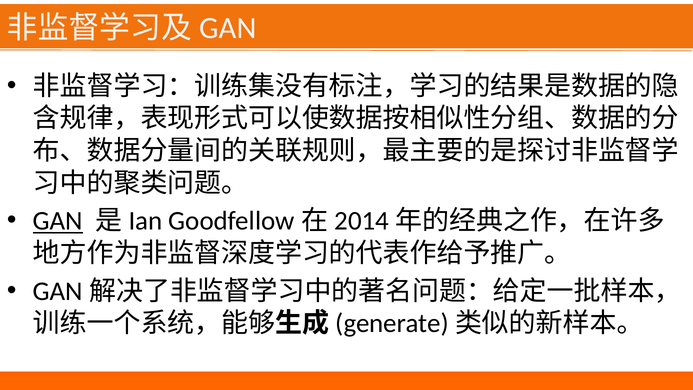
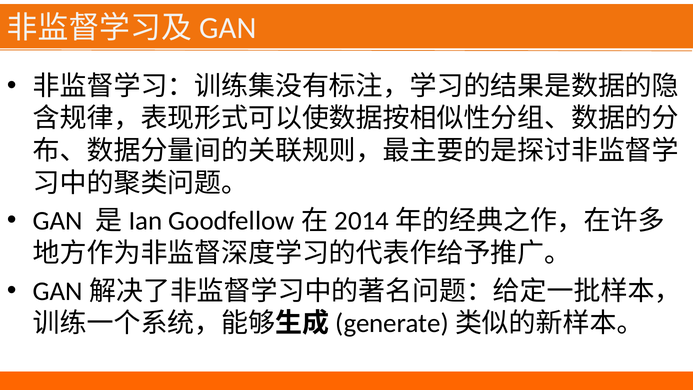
GAN underline: present -> none
